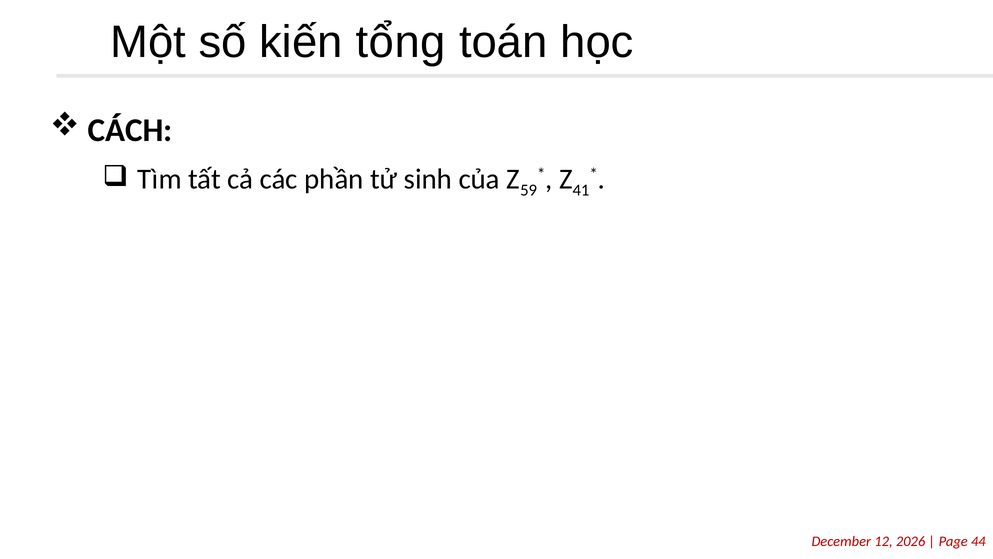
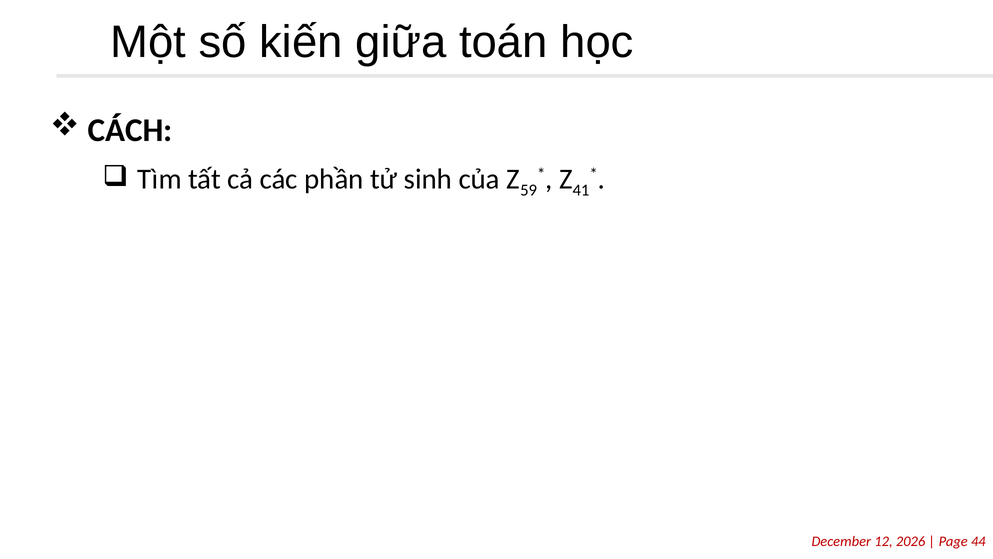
tổng: tổng -> giữa
